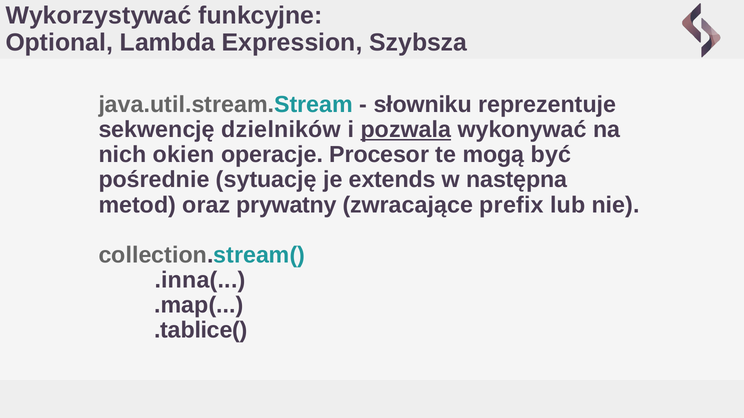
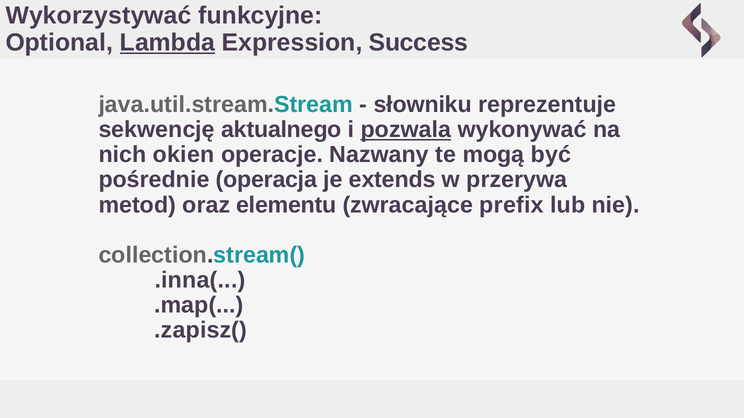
Lambda underline: none -> present
Szybsza: Szybsza -> Success
dzielników: dzielników -> aktualnego
Procesor: Procesor -> Nazwany
sytuację: sytuację -> operacja
następna: następna -> przerywa
prywatny: prywatny -> elementu
.tablice(: .tablice( -> .zapisz(
